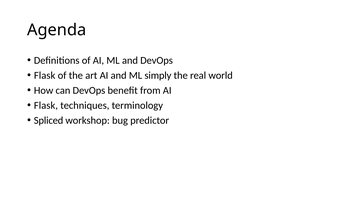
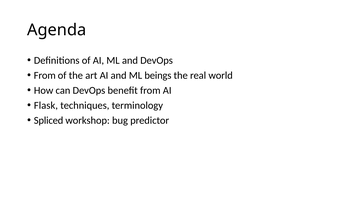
Flask at (45, 75): Flask -> From
simply: simply -> beings
